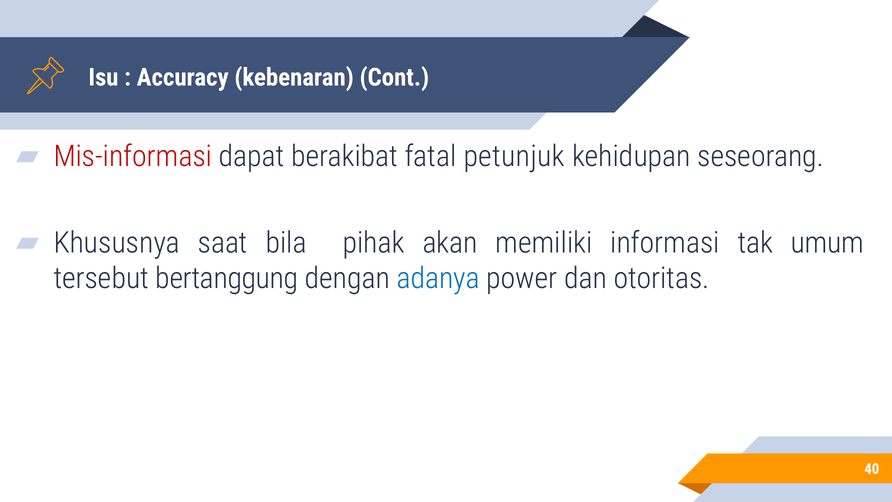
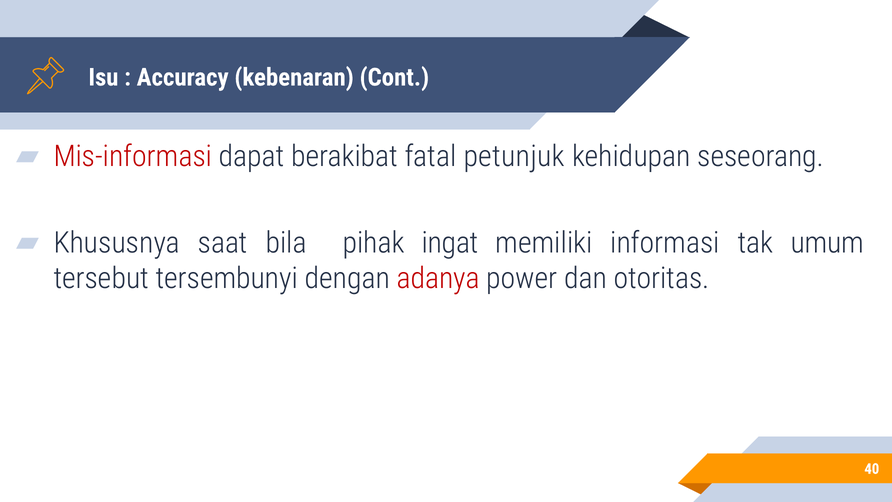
akan: akan -> ingat
bertanggung: bertanggung -> tersembunyi
adanya colour: blue -> red
